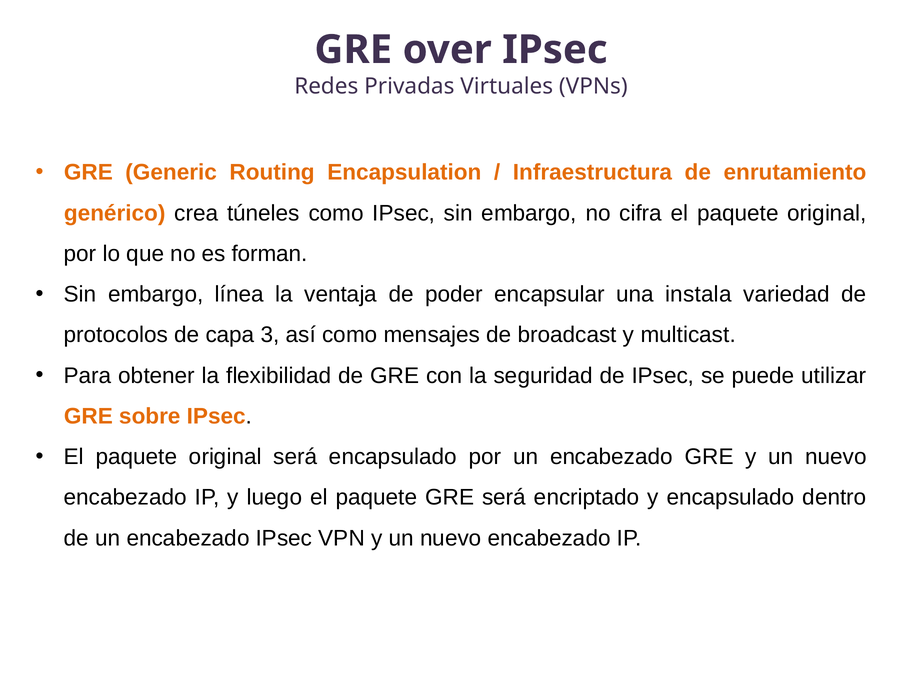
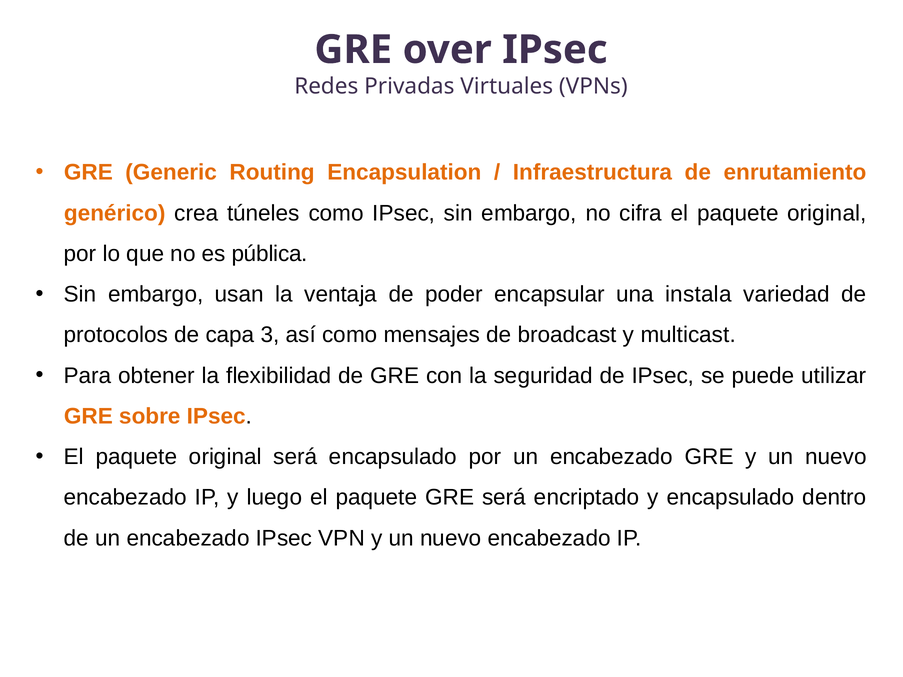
forman: forman -> pública
línea: línea -> usan
